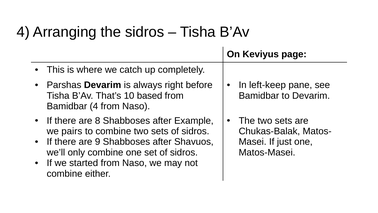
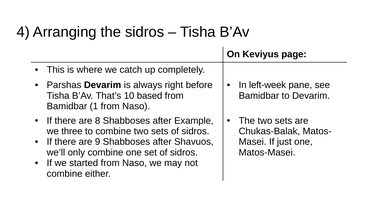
left-keep: left-keep -> left-week
Bamidbar 4: 4 -> 1
pairs: pairs -> three
